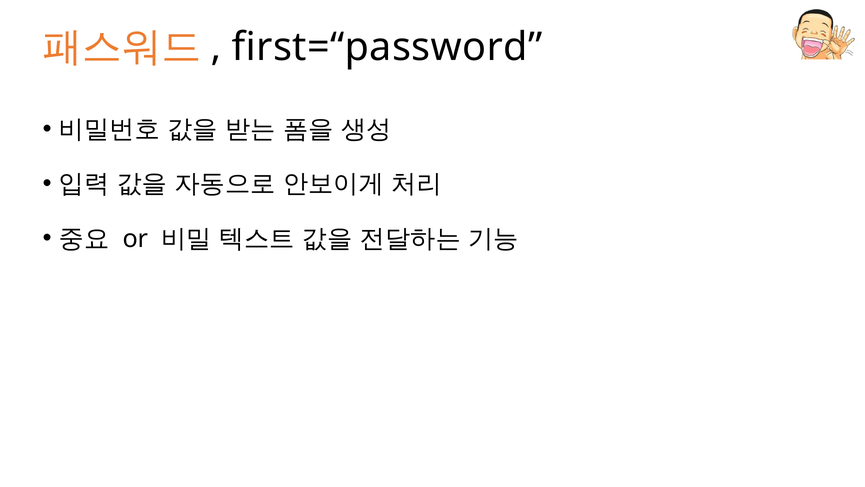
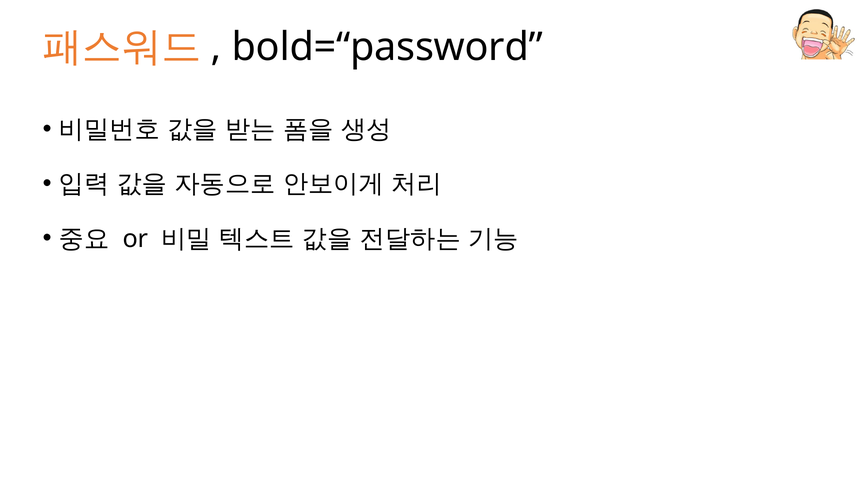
first=“password: first=“password -> bold=“password
